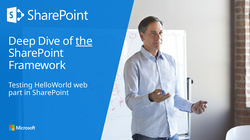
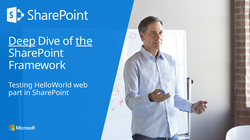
Deep underline: none -> present
